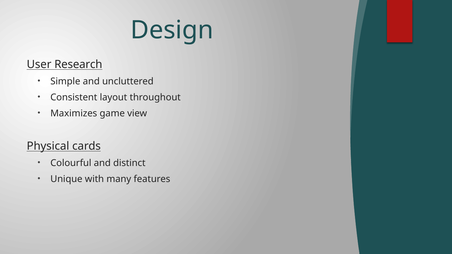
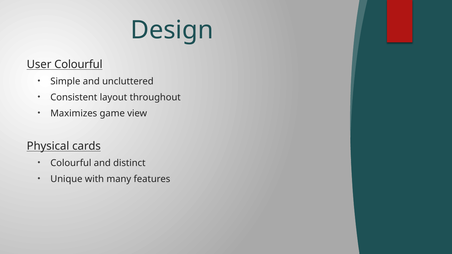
User Research: Research -> Colourful
